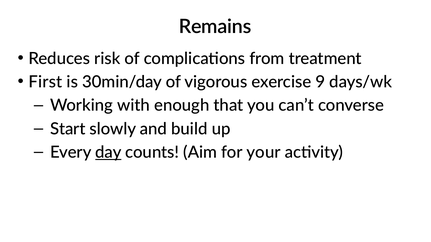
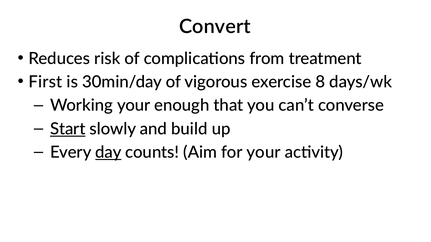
Remains: Remains -> Convert
9: 9 -> 8
Working with: with -> your
Start underline: none -> present
